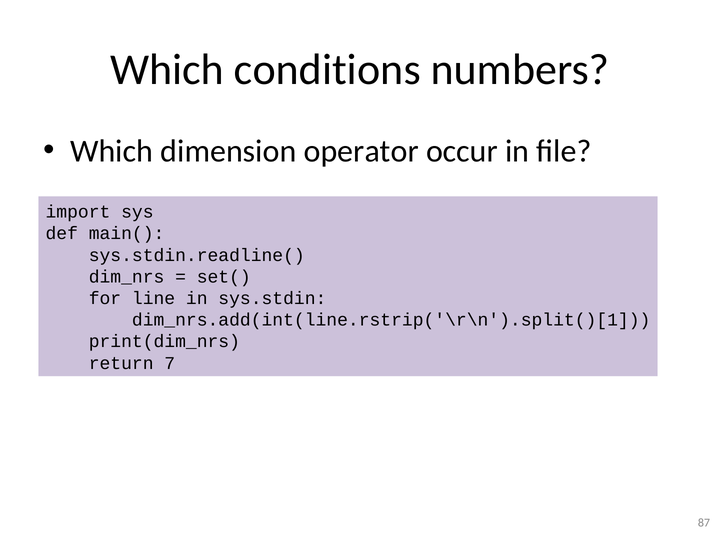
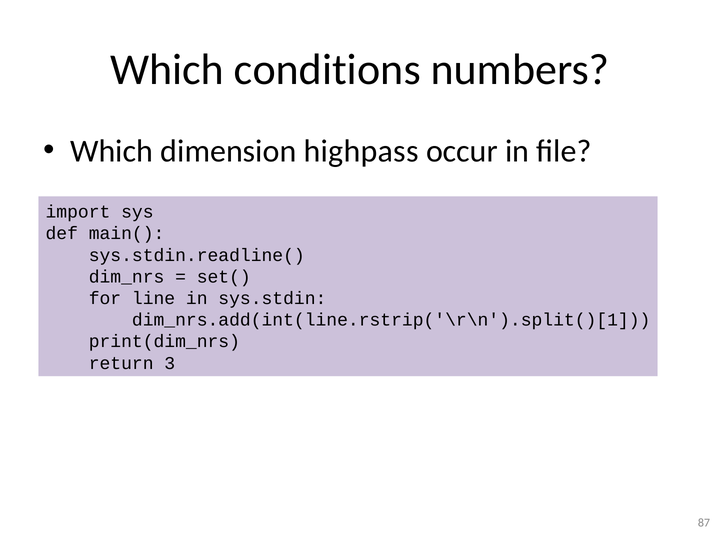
operator: operator -> highpass
7: 7 -> 3
